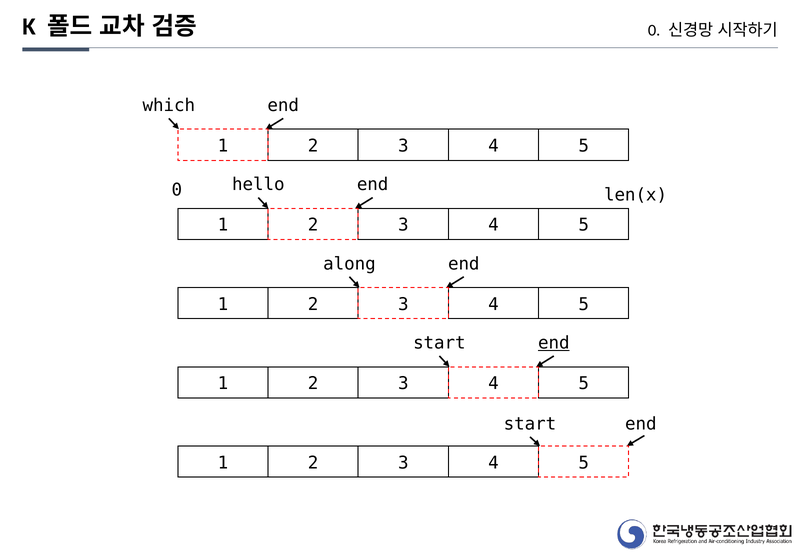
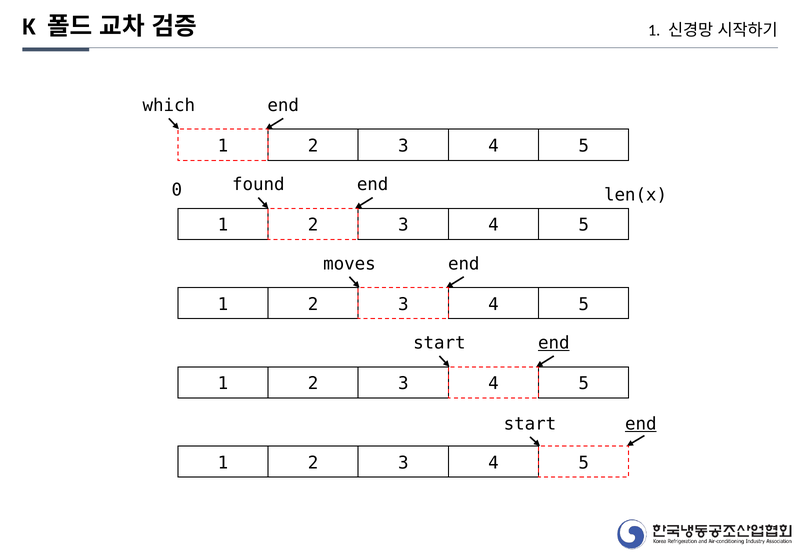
0 at (654, 30): 0 -> 1
hello: hello -> found
along: along -> moves
end at (641, 424) underline: none -> present
